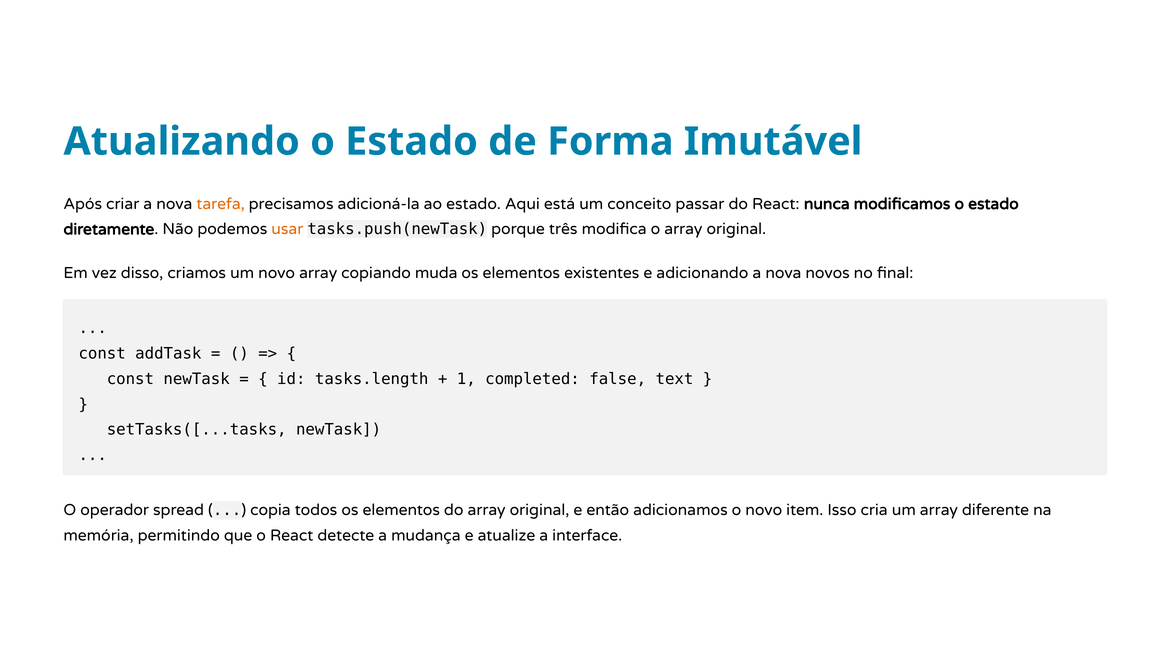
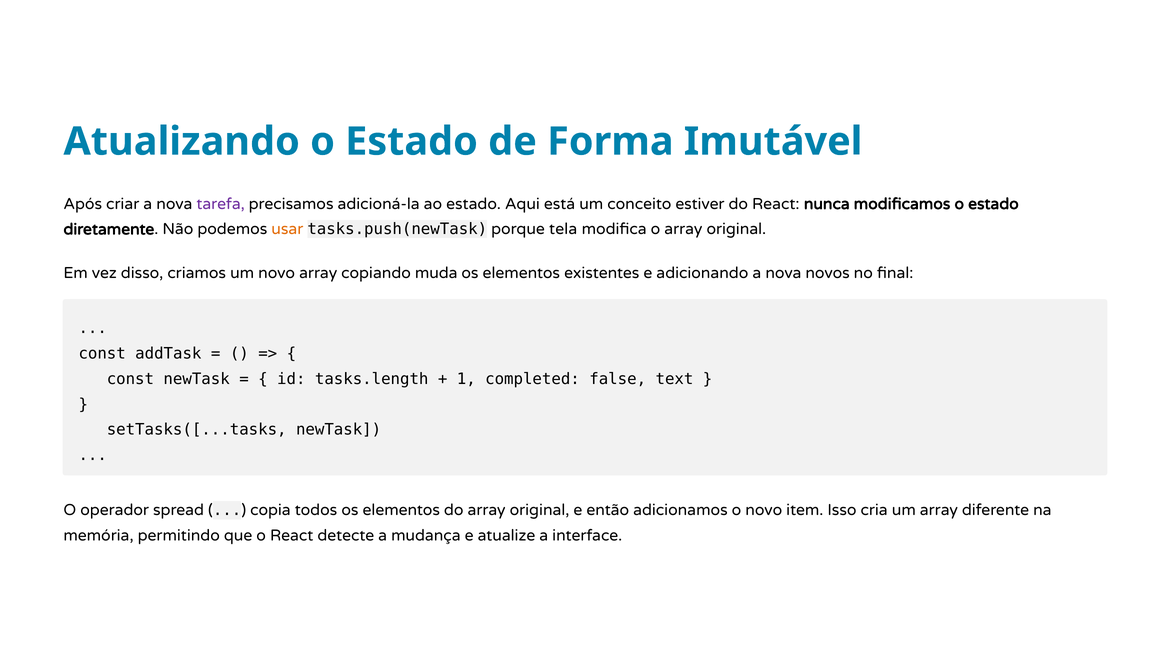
tarefa colour: orange -> purple
passar: passar -> estiver
três: três -> tela
